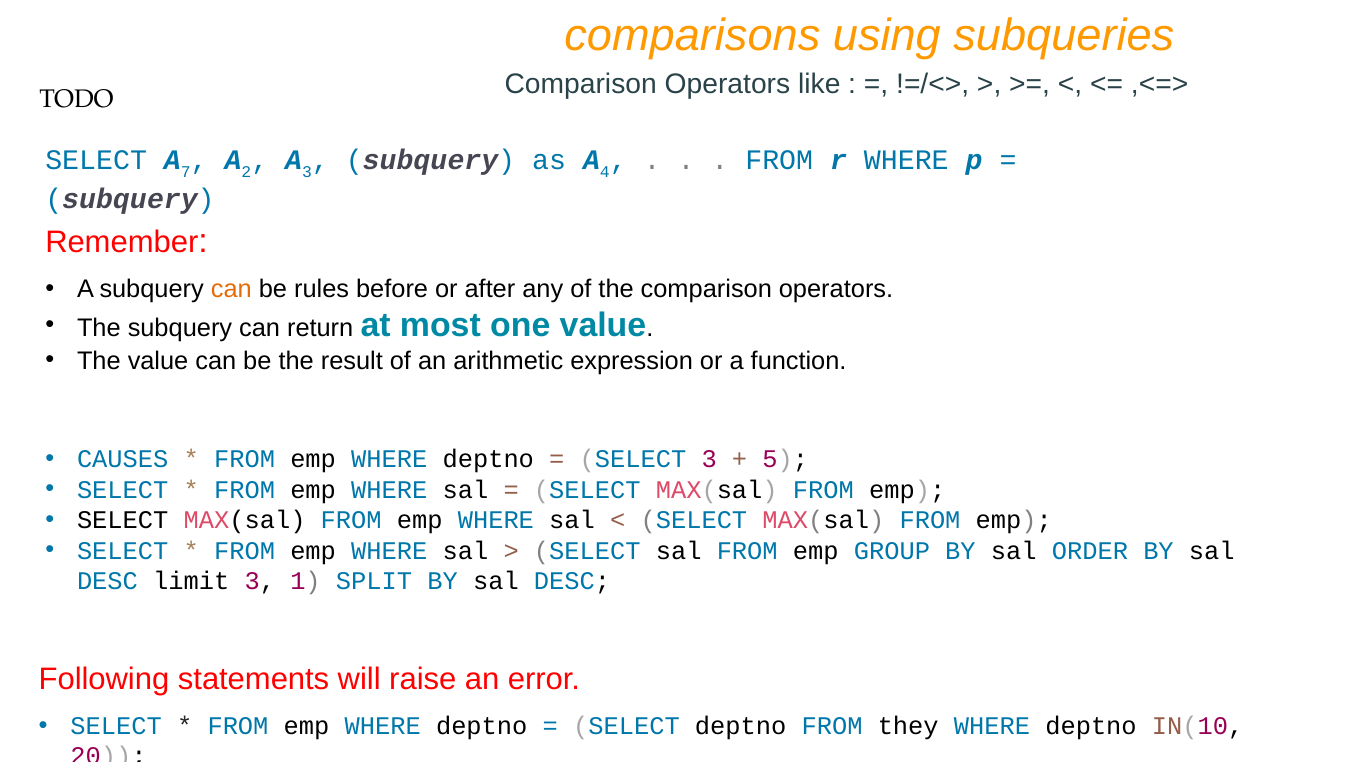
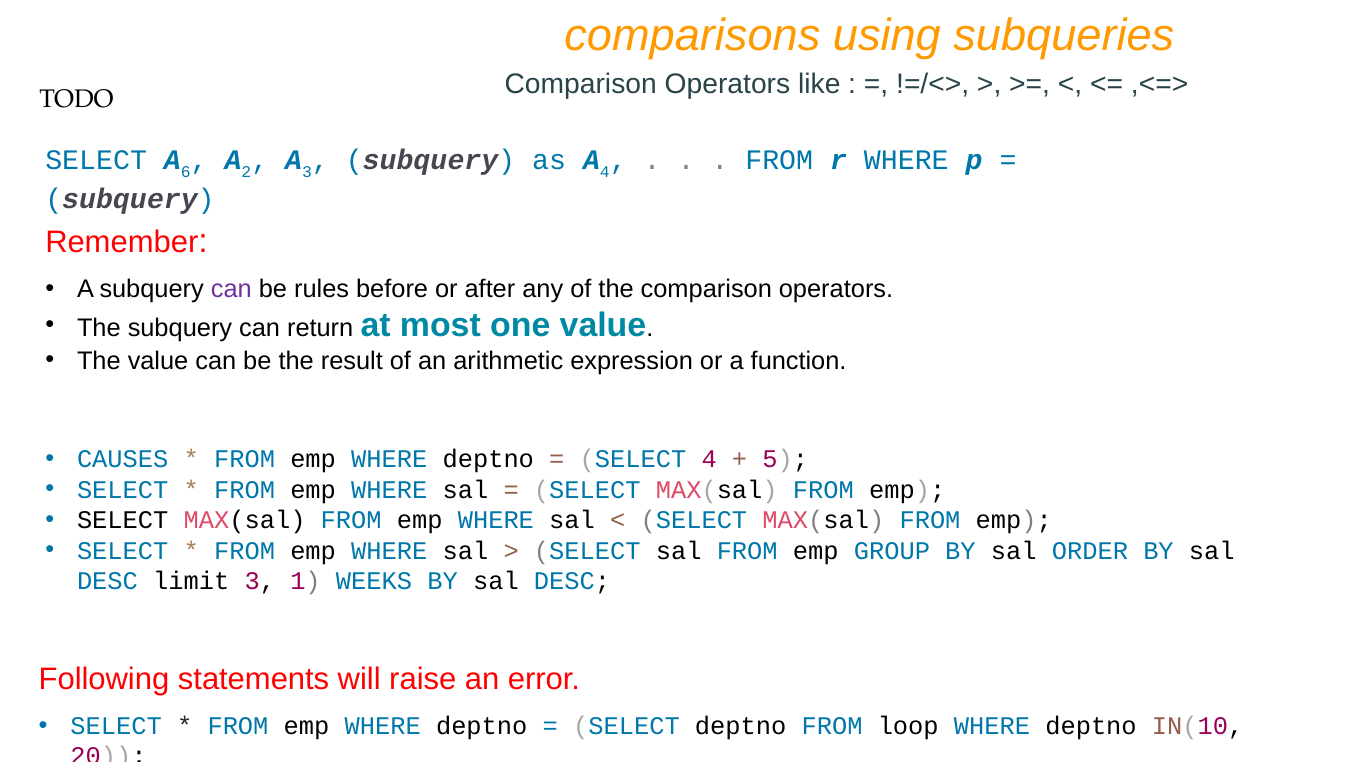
7: 7 -> 6
can at (231, 289) colour: orange -> purple
SELECT 3: 3 -> 4
SPLIT: SPLIT -> WEEKS
they: they -> loop
